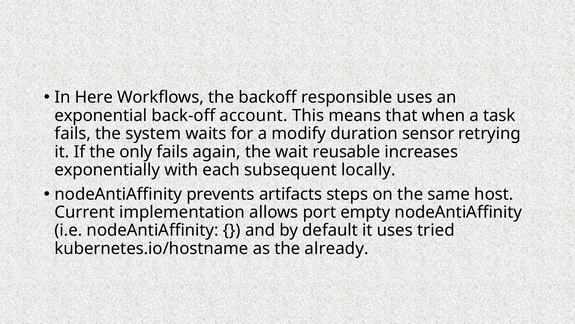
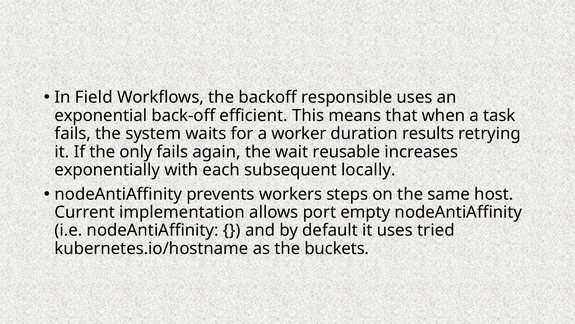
Here: Here -> Field
account: account -> efficient
modify: modify -> worker
sensor: sensor -> results
artifacts: artifacts -> workers
already: already -> buckets
